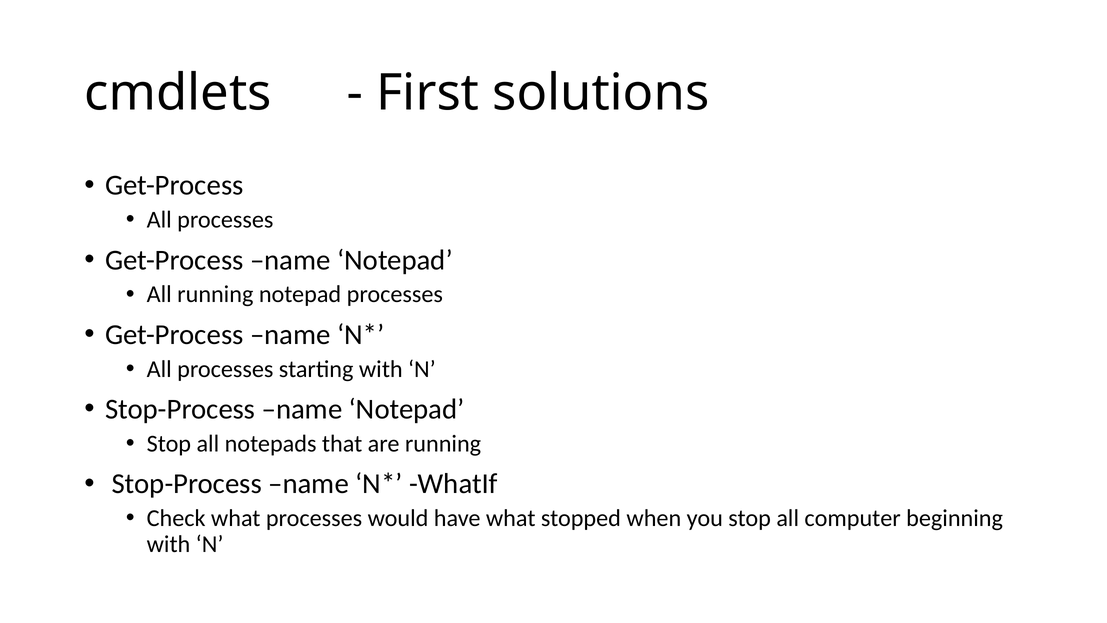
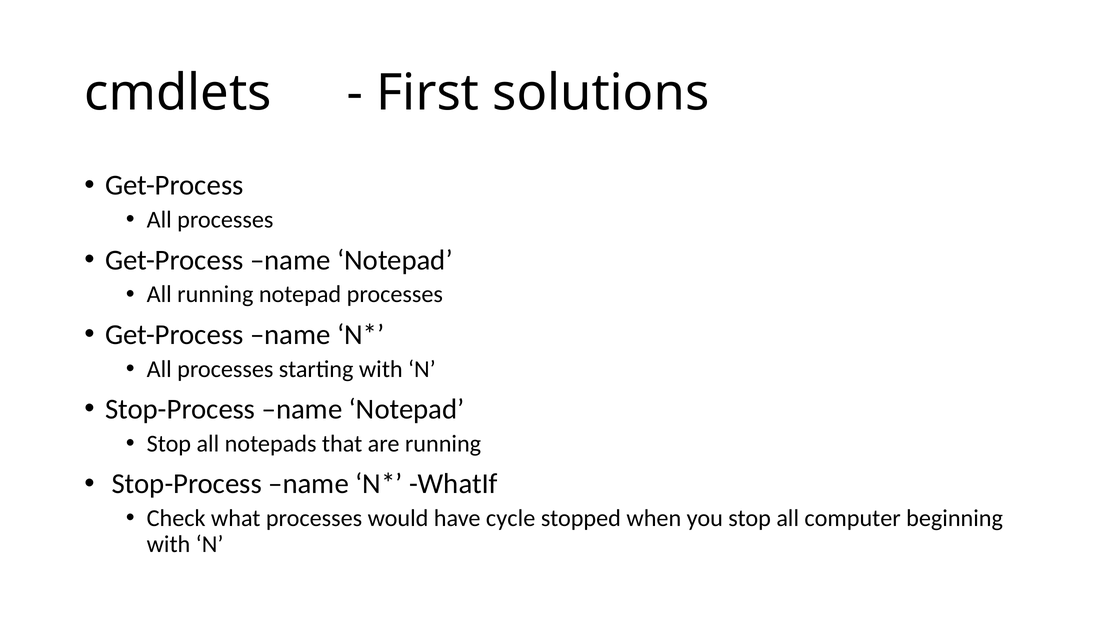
have what: what -> cycle
